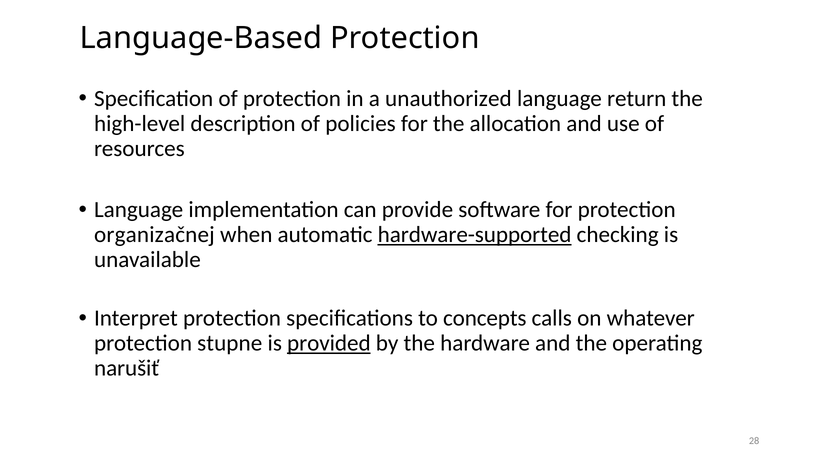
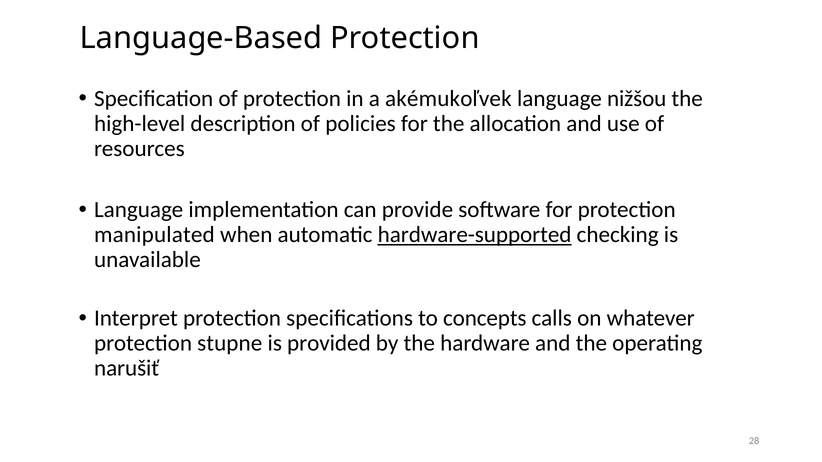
unauthorized: unauthorized -> akémukoľvek
return: return -> nižšou
organizačnej: organizačnej -> manipulated
provided underline: present -> none
